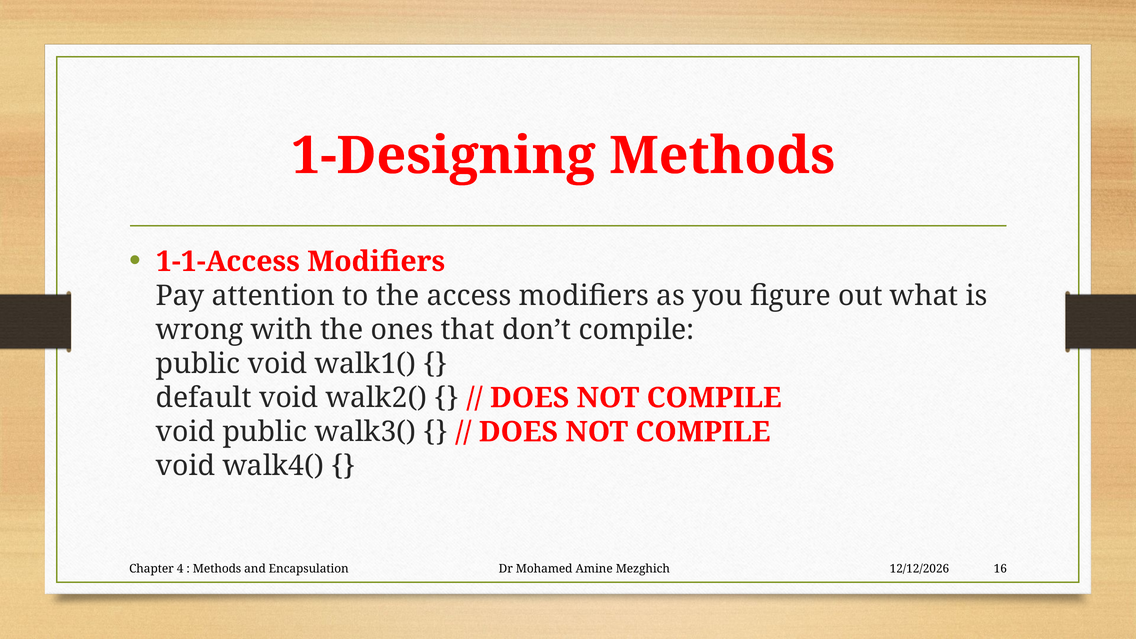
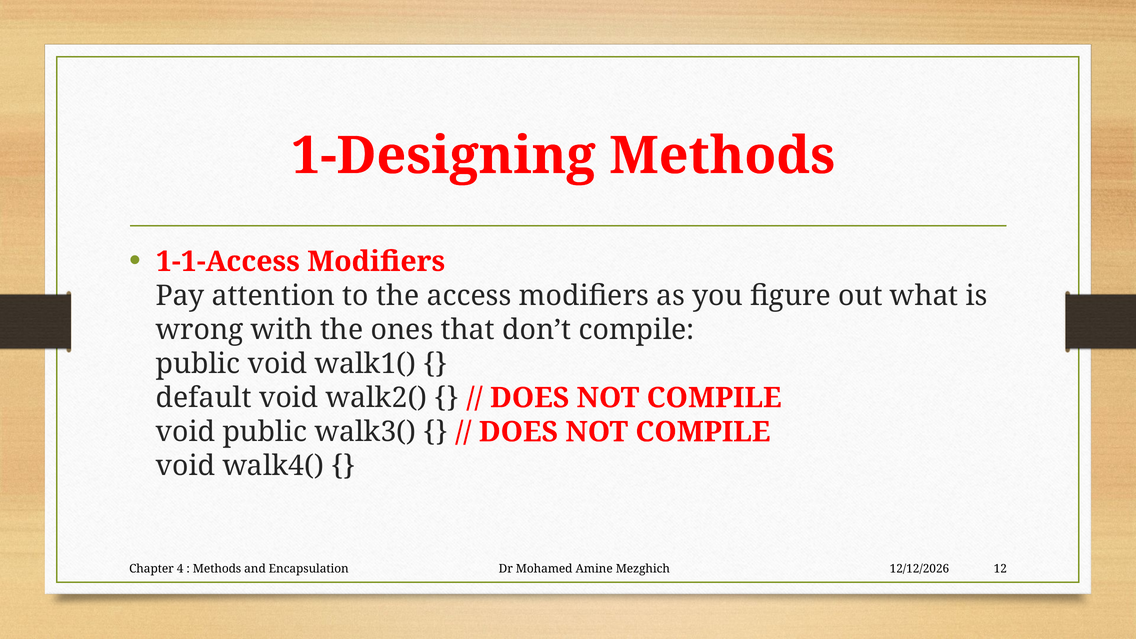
16: 16 -> 12
